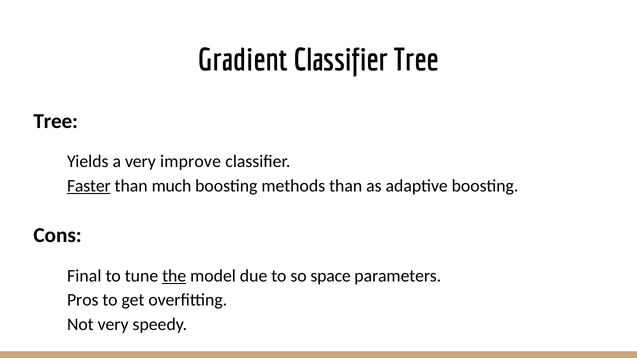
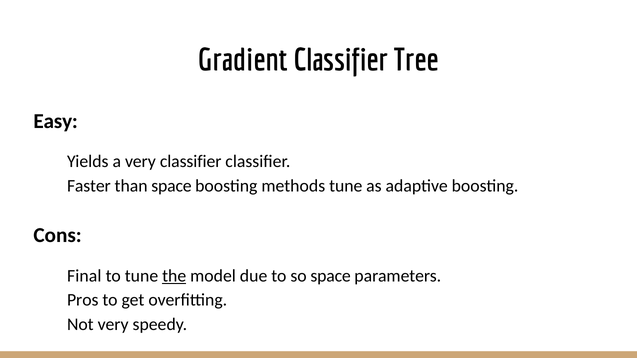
Tree at (56, 121): Tree -> Easy
very improve: improve -> classifier
Faster underline: present -> none
than much: much -> space
methods than: than -> tune
